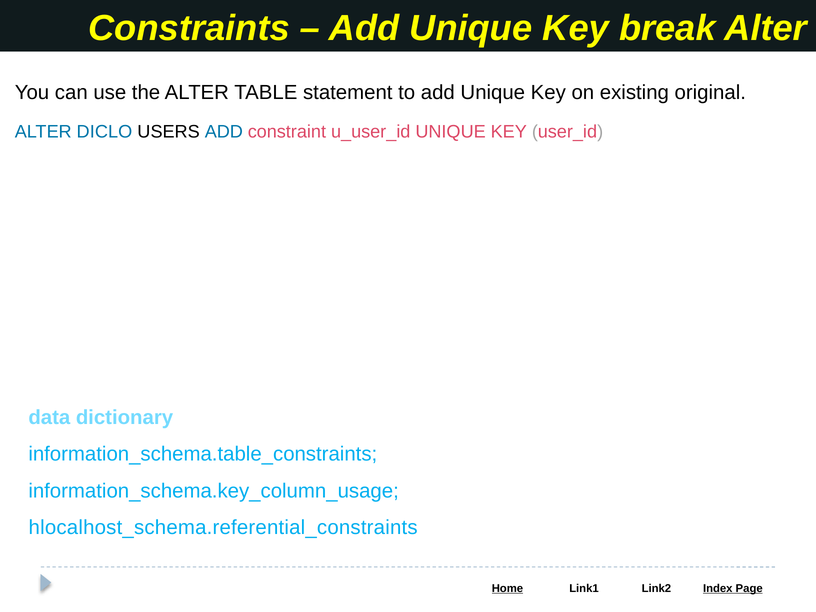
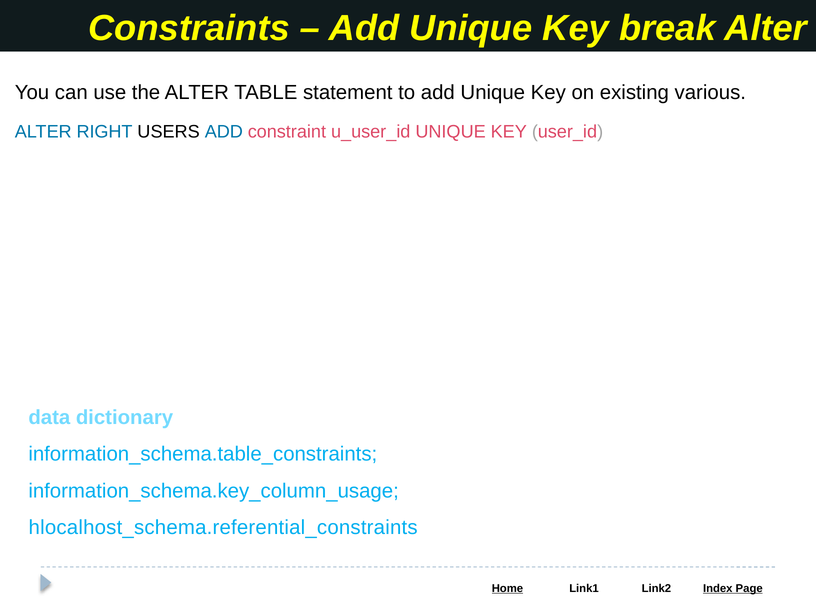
original: original -> various
DICLO: DICLO -> RIGHT
